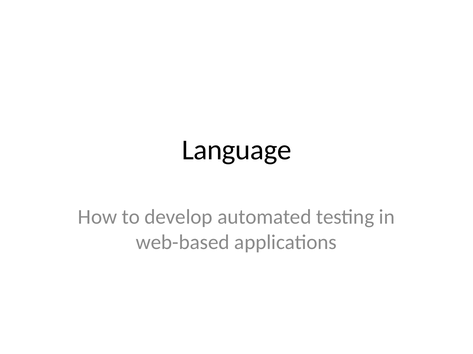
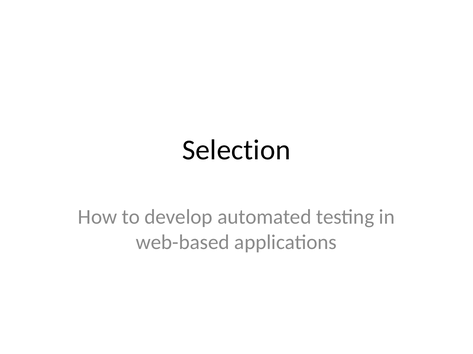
Language: Language -> Selection
